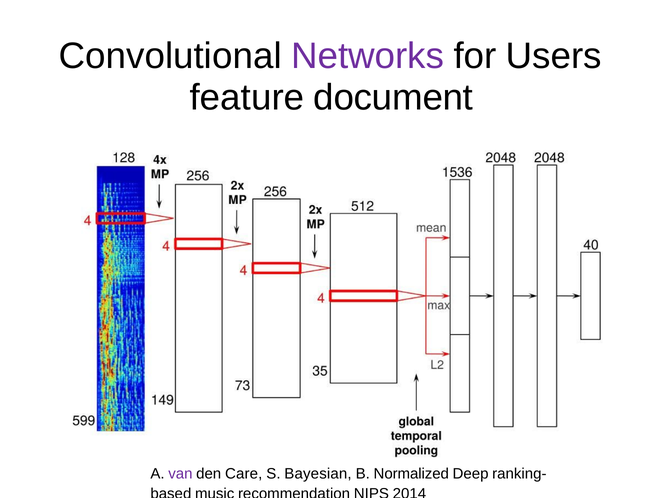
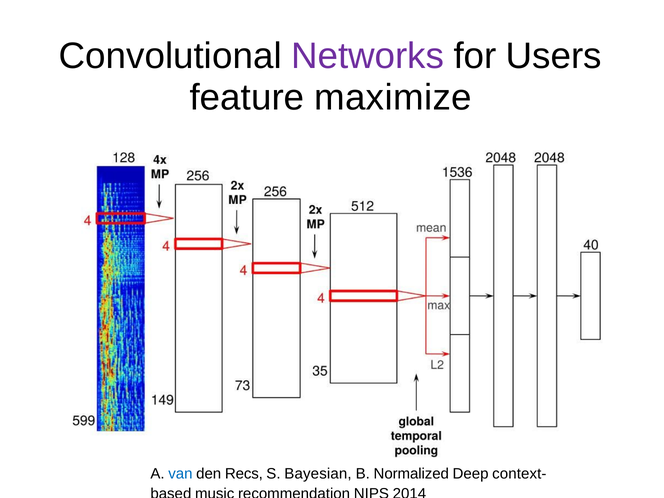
document: document -> maximize
van colour: purple -> blue
Care: Care -> Recs
ranking-: ranking- -> context-
